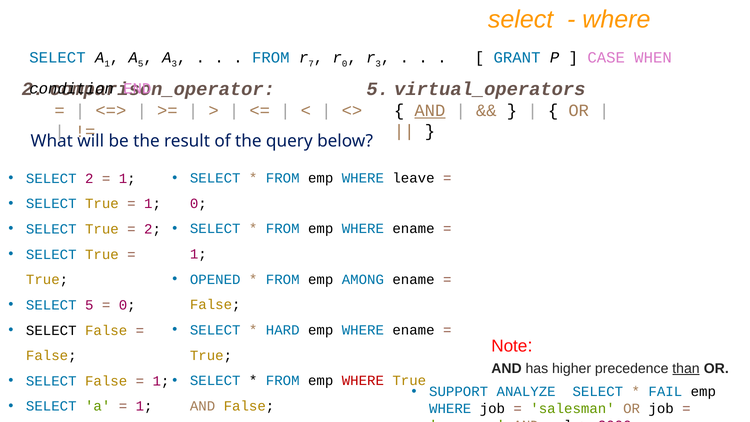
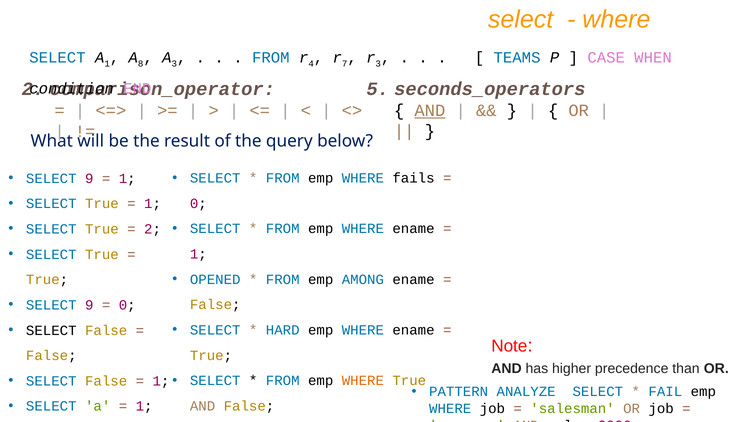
A 5: 5 -> 8
7: 7 -> 4
0 at (345, 64): 0 -> 7
GRANT: GRANT -> TEAMS
virtual_operators: virtual_operators -> seconds_operators
leave: leave -> fails
2 at (89, 178): 2 -> 9
5 at (89, 305): 5 -> 9
than underline: present -> none
WHERE at (363, 381) colour: red -> orange
SUPPORT: SUPPORT -> PATTERN
